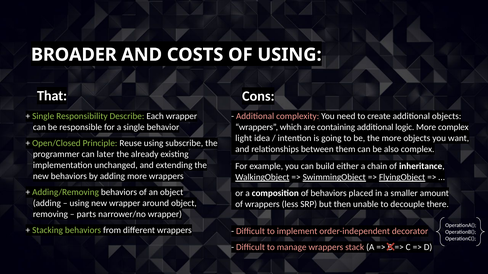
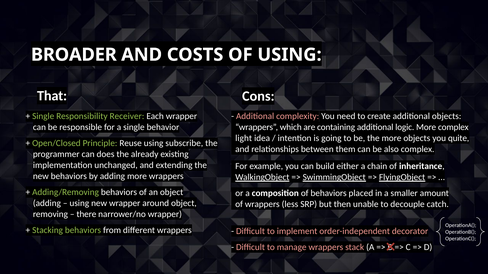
Describe: Describe -> Receiver
want: want -> quite
later: later -> does
there: there -> catch
parts: parts -> there
